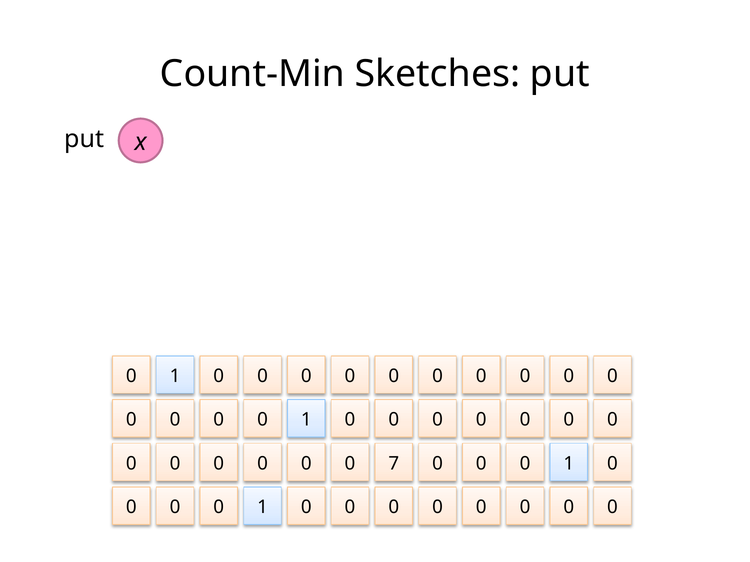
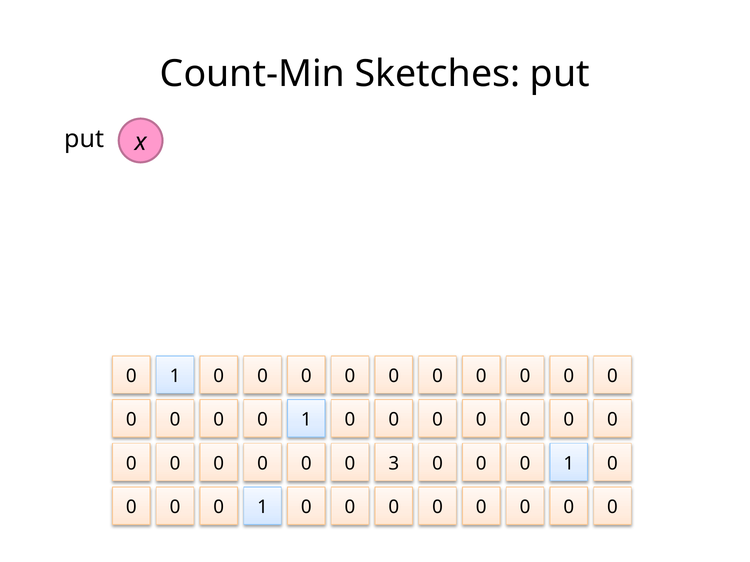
7: 7 -> 3
